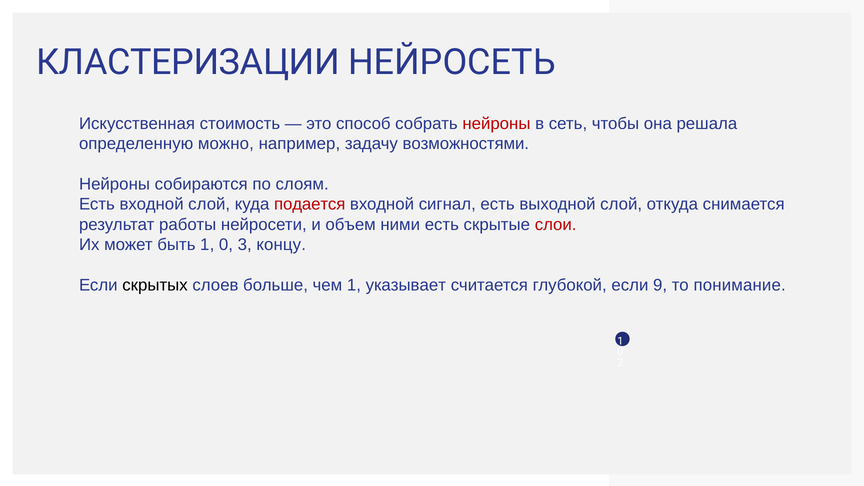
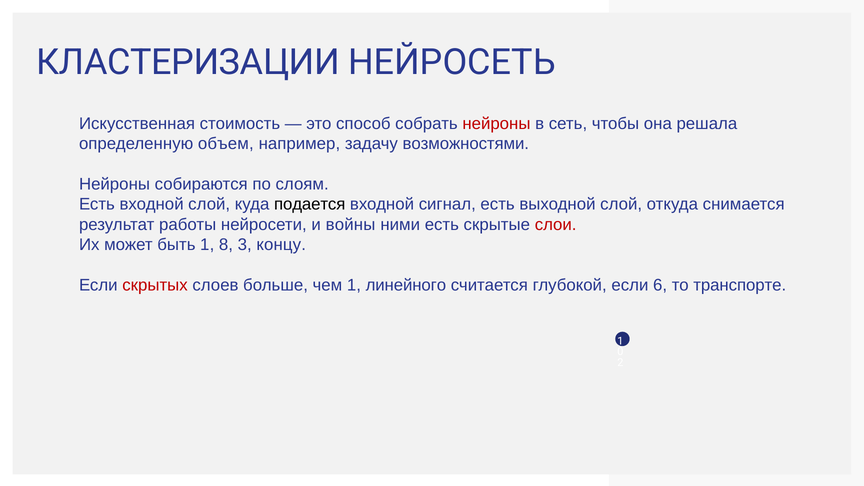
можно: можно -> объем
подается colour: red -> black
объем: объем -> войны
быть 1 0: 0 -> 8
скрытых colour: black -> red
указывает: указывает -> линейного
9: 9 -> 6
понимание: понимание -> транспорте
